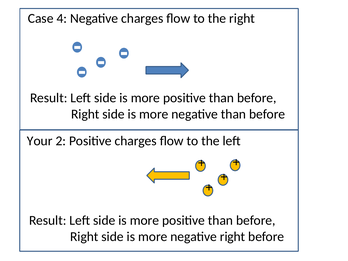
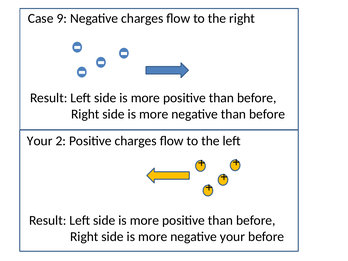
4: 4 -> 9
negative right: right -> your
